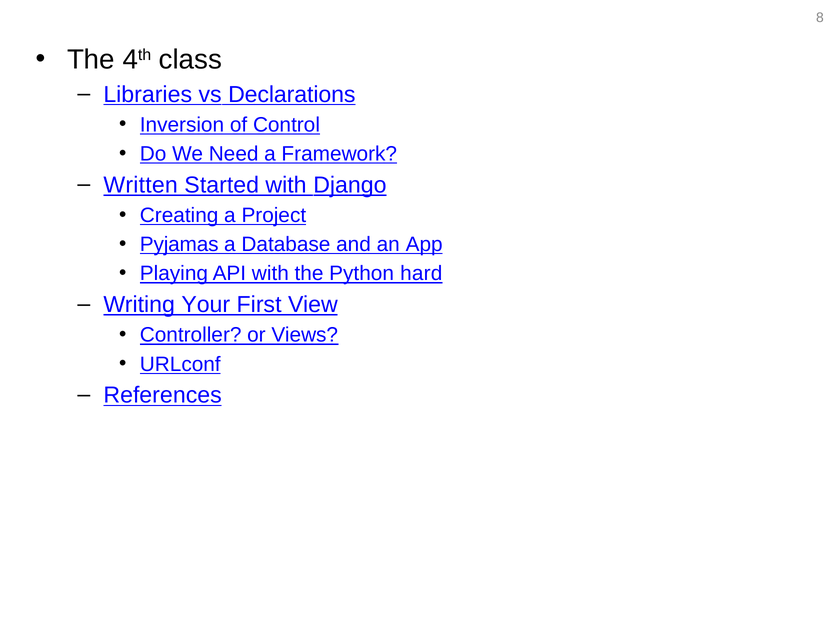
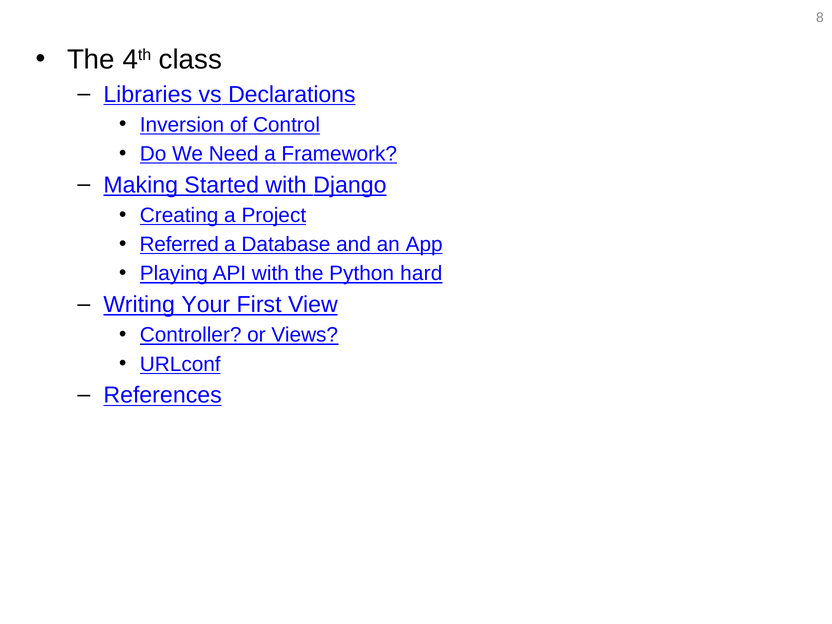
Written: Written -> Making
Pyjamas: Pyjamas -> Referred
